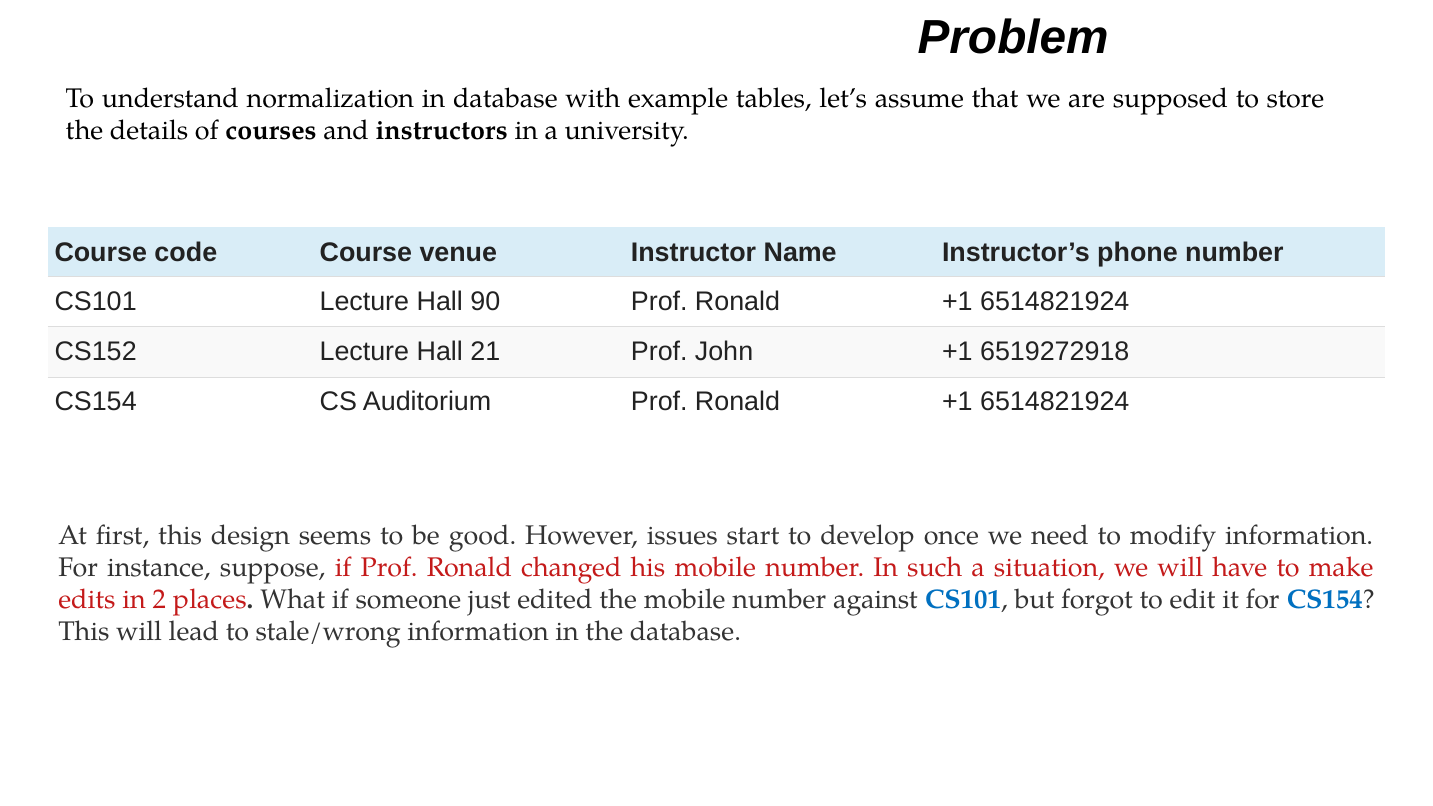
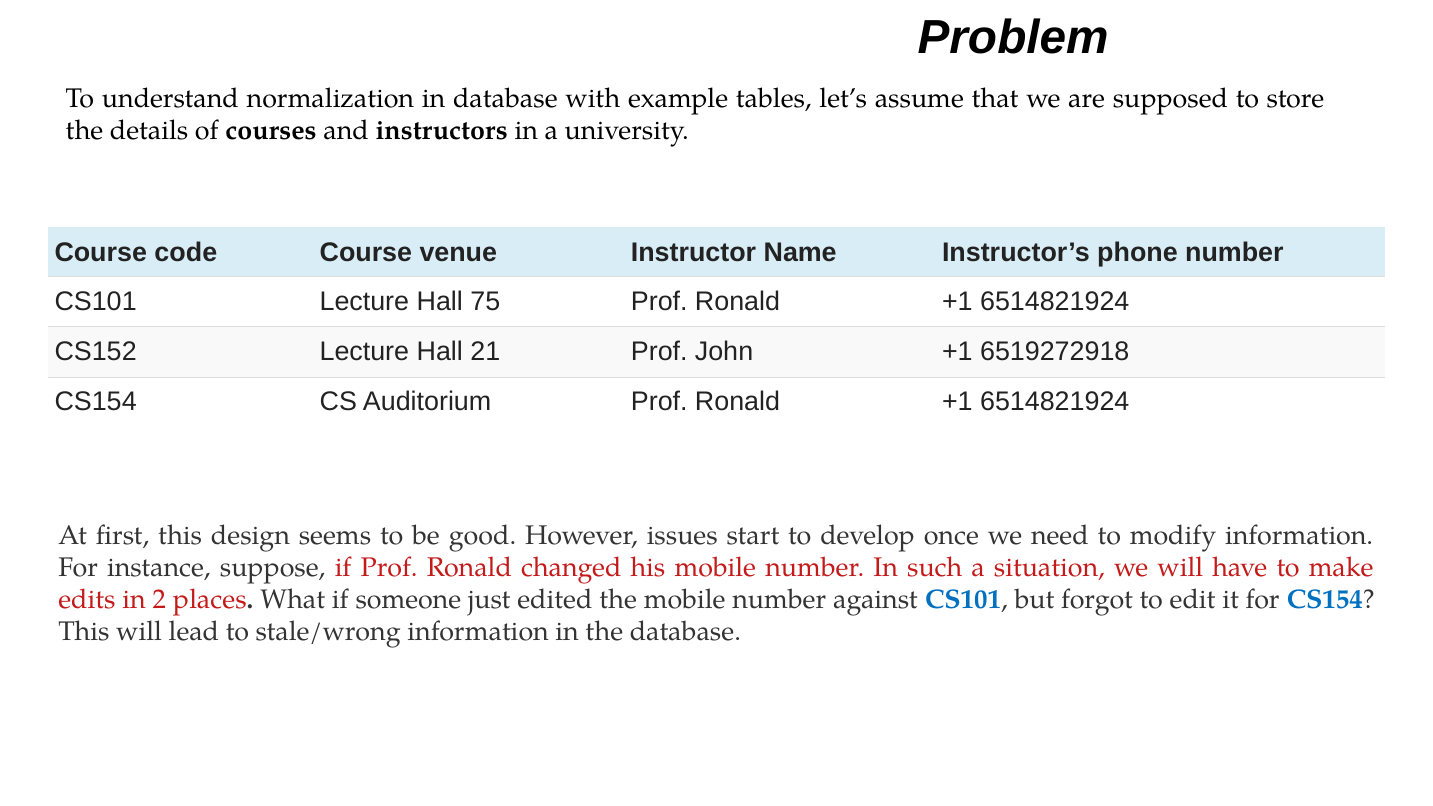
90: 90 -> 75
